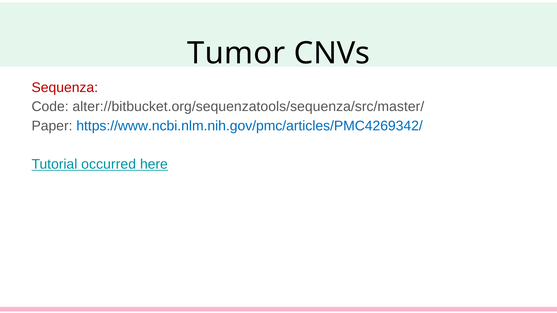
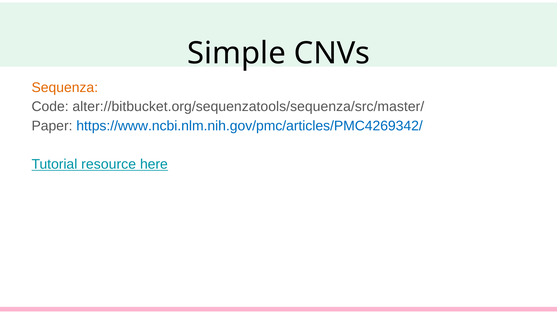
Tumor: Tumor -> Simple
Sequenza colour: red -> orange
occurred: occurred -> resource
